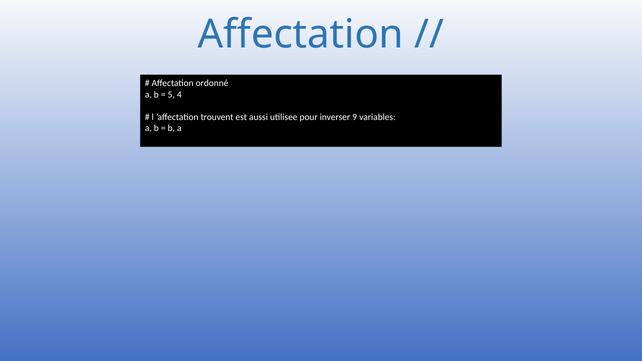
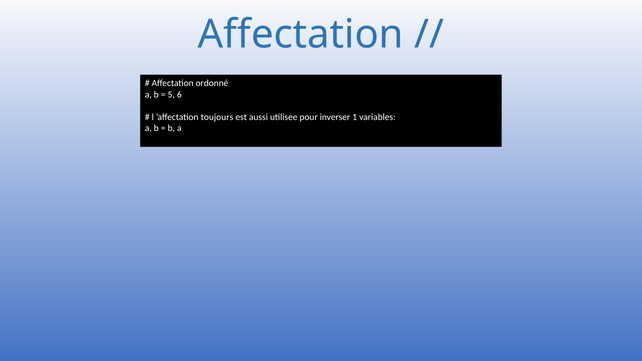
4: 4 -> 6
trouvent: trouvent -> toujours
9: 9 -> 1
